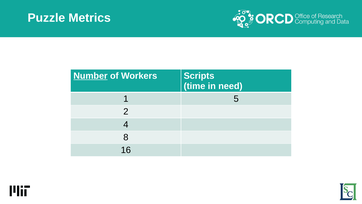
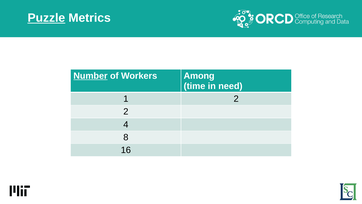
Puzzle underline: none -> present
Scripts: Scripts -> Among
1 5: 5 -> 2
